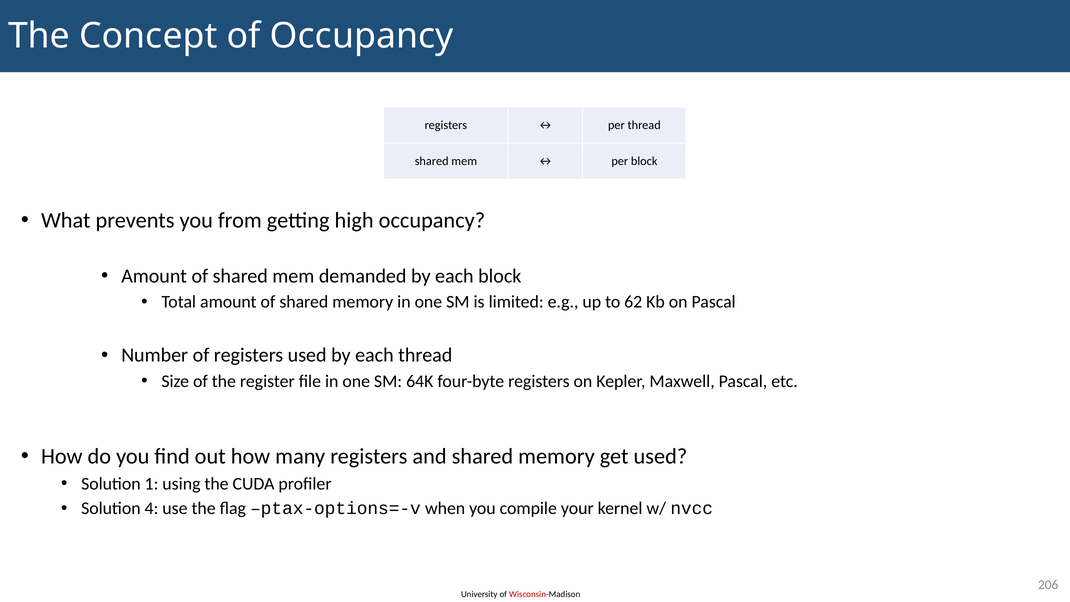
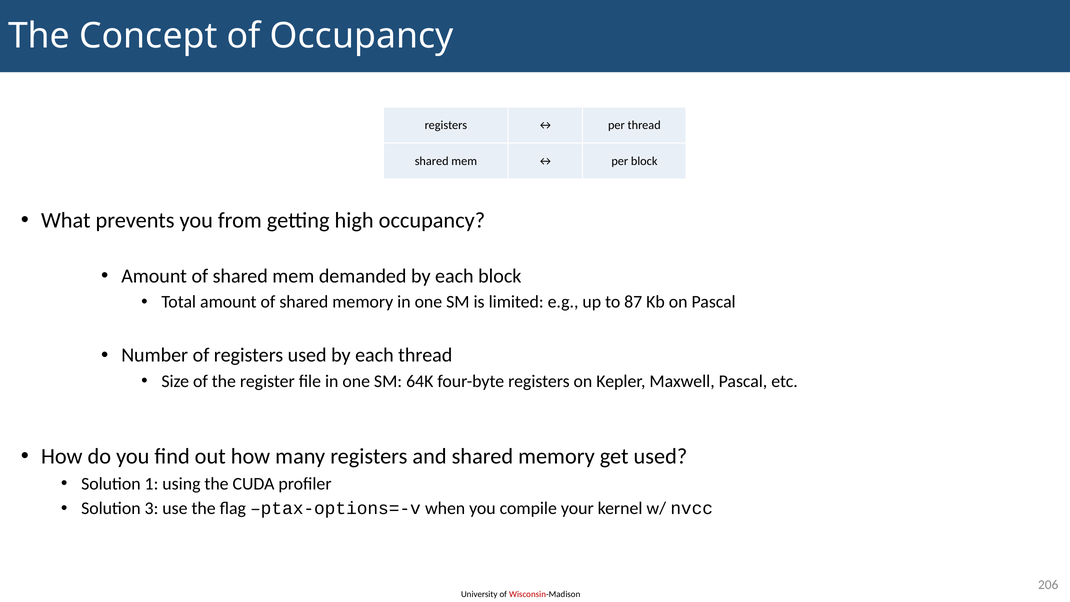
62: 62 -> 87
4: 4 -> 3
